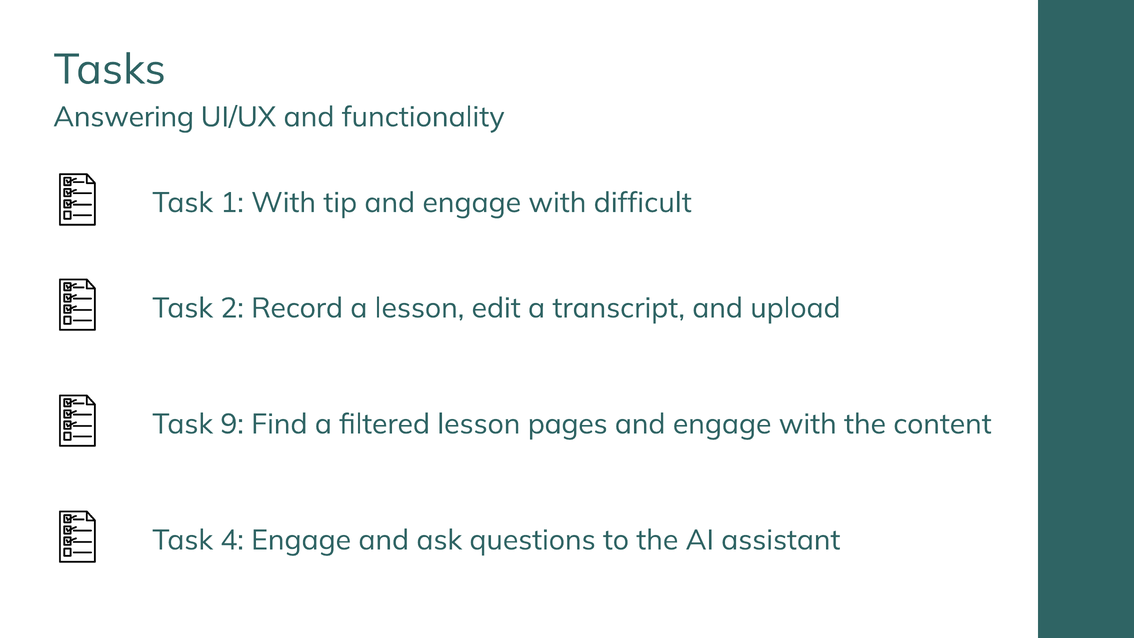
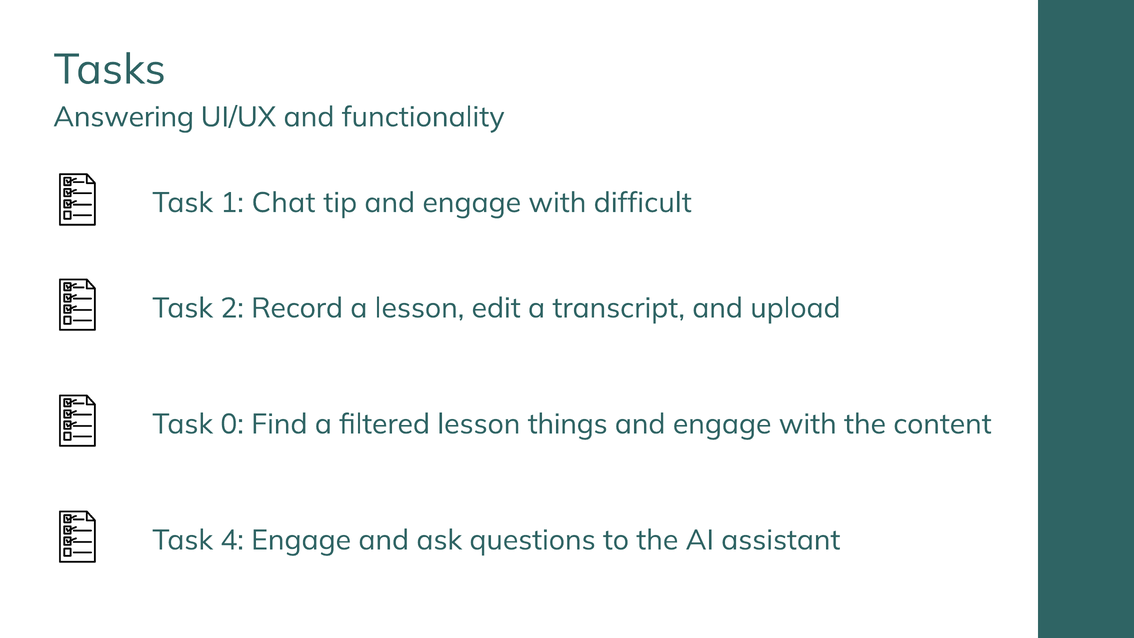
1 With: With -> Chat
9: 9 -> 0
pages: pages -> things
